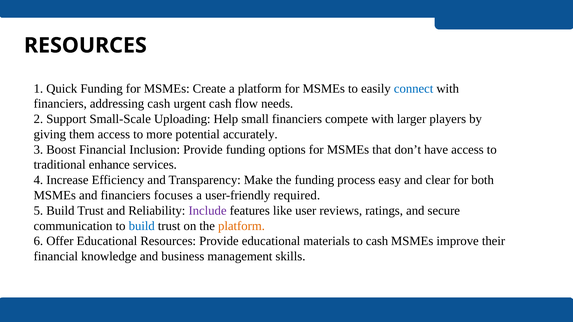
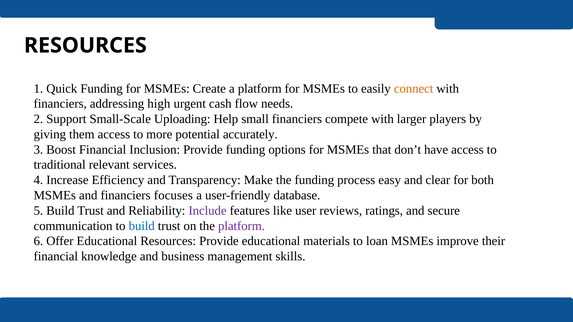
connect colour: blue -> orange
addressing cash: cash -> high
enhance: enhance -> relevant
required: required -> database
platform at (241, 226) colour: orange -> purple
to cash: cash -> loan
